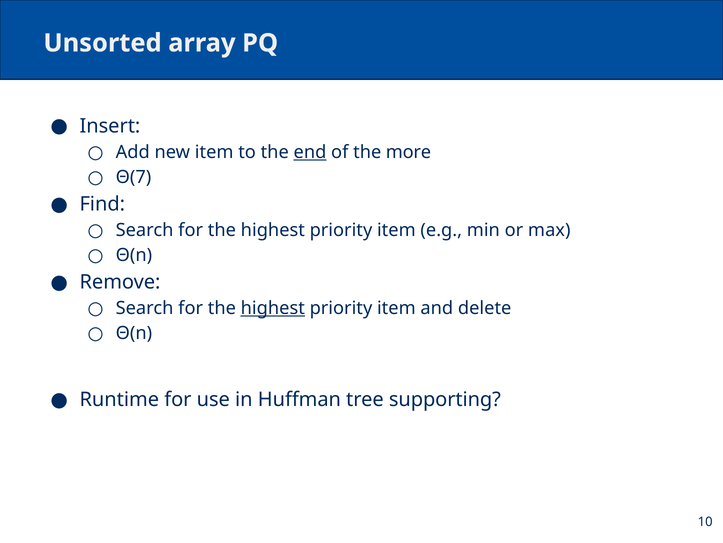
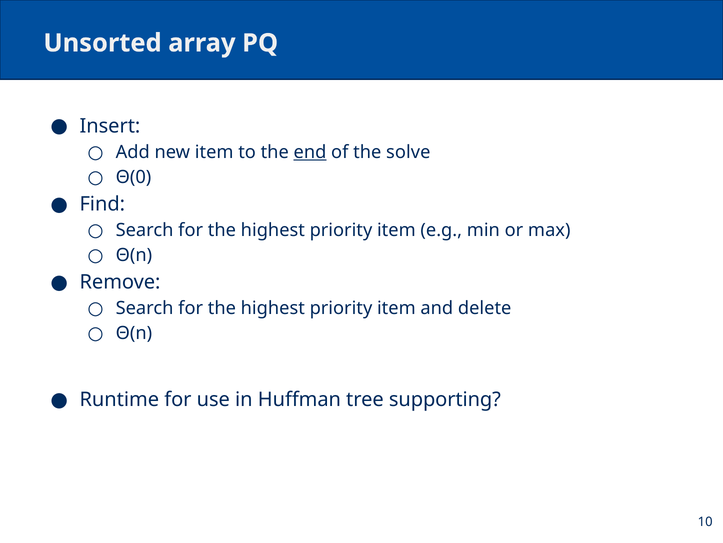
more: more -> solve
Θ(7: Θ(7 -> Θ(0
highest at (273, 308) underline: present -> none
